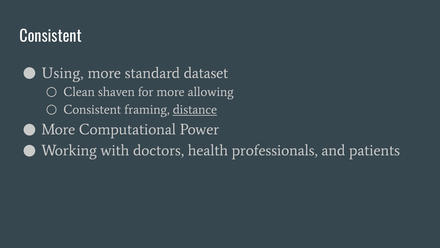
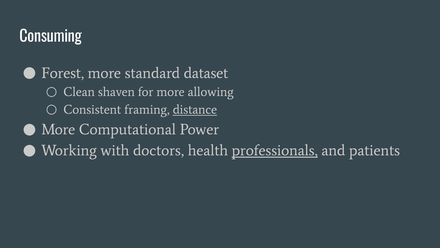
Consistent at (50, 36): Consistent -> Consuming
Using: Using -> Forest
professionals underline: none -> present
